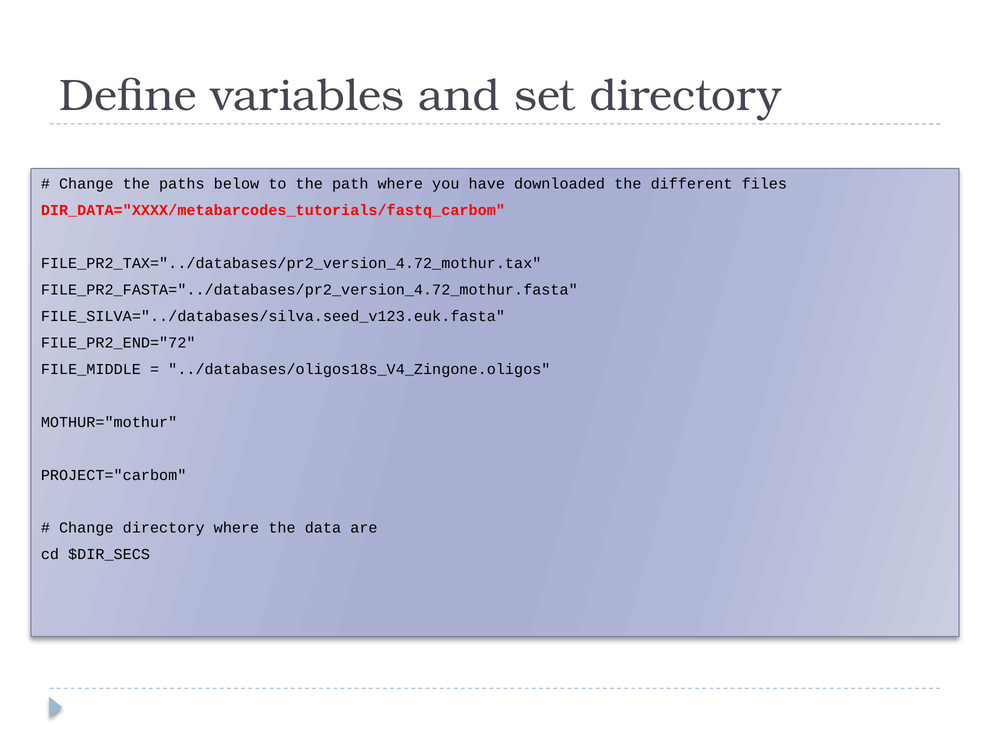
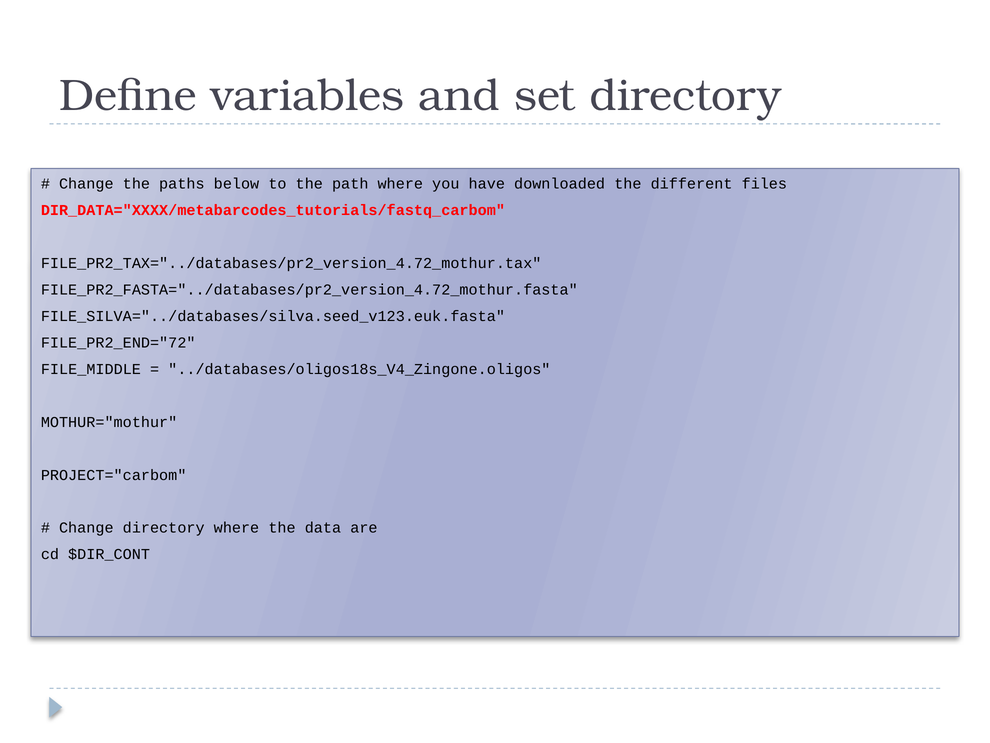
$DIR_SECS: $DIR_SECS -> $DIR_CONT
